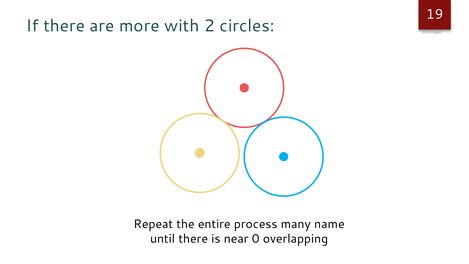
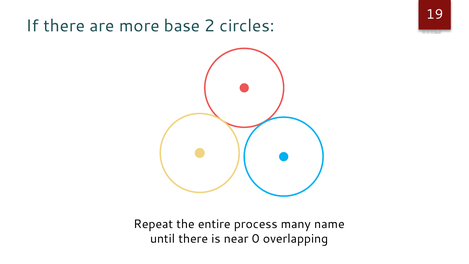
with: with -> base
